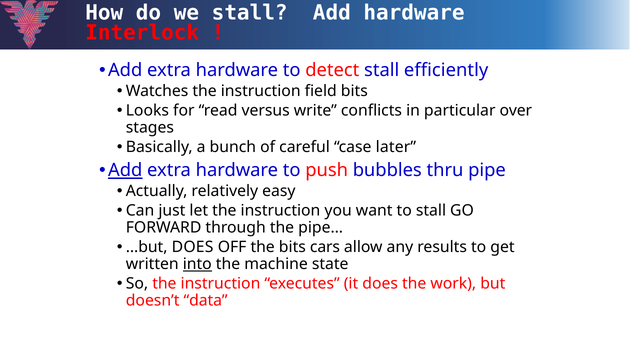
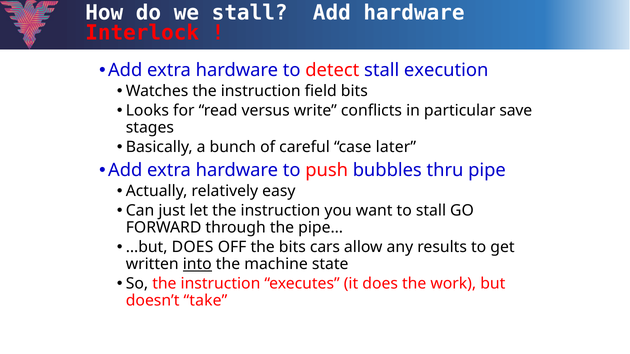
efficiently: efficiently -> execution
over: over -> save
Add at (125, 170) underline: present -> none
data: data -> take
